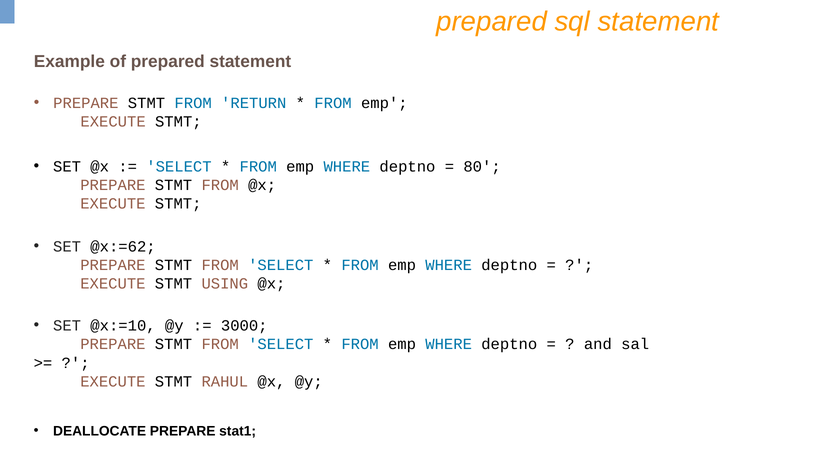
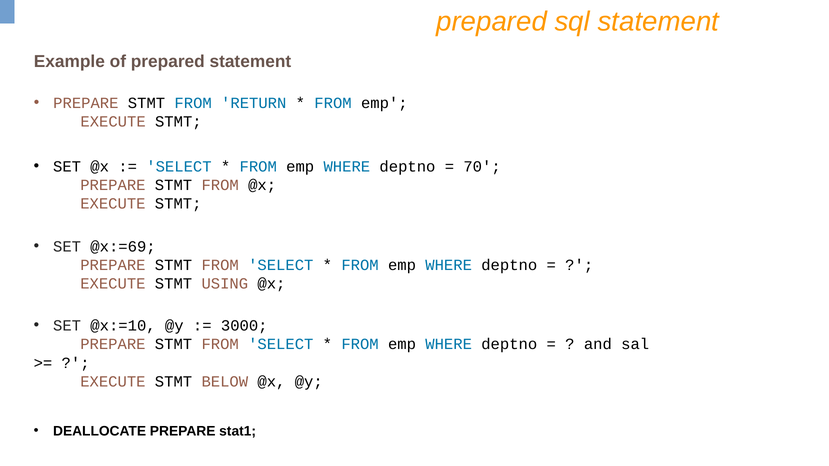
80: 80 -> 70
@x:=62: @x:=62 -> @x:=69
RAHUL: RAHUL -> BELOW
